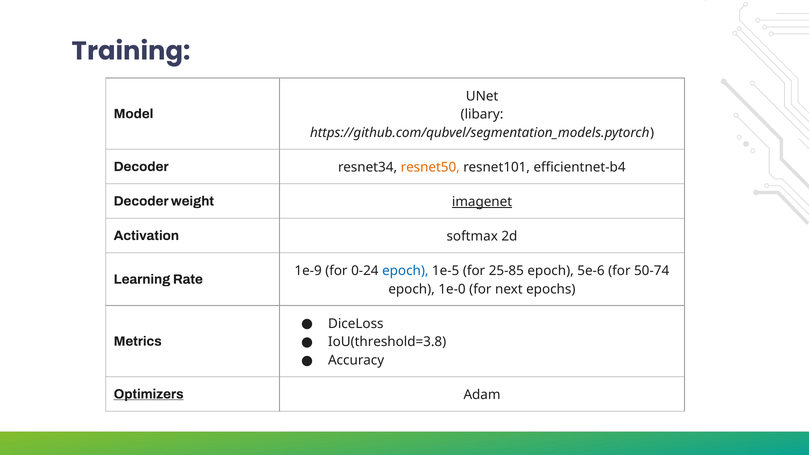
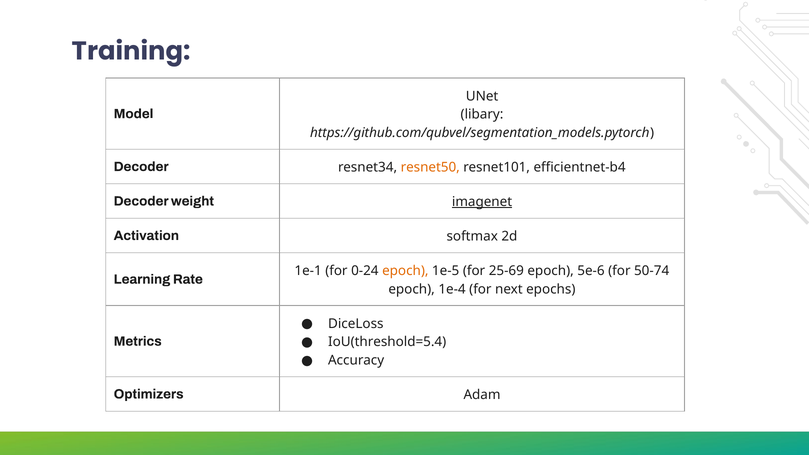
1e-9: 1e-9 -> 1e-1
epoch at (405, 271) colour: blue -> orange
25-85: 25-85 -> 25-69
1e-0: 1e-0 -> 1e-4
IoU(threshold=3.8: IoU(threshold=3.8 -> IoU(threshold=5.4
Optimizers underline: present -> none
